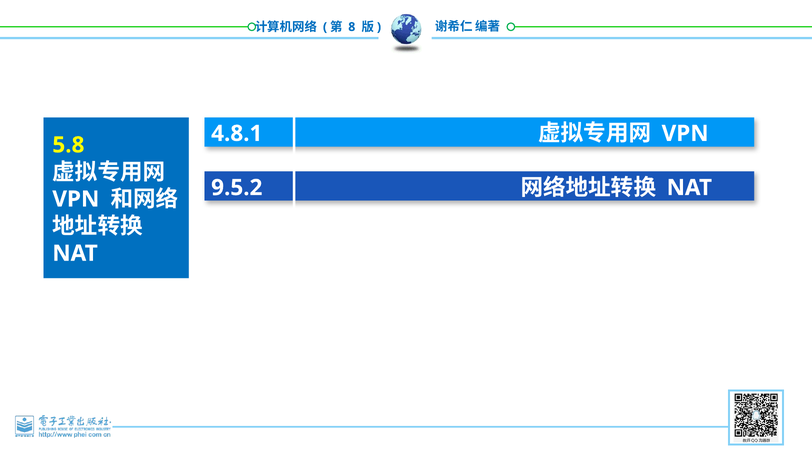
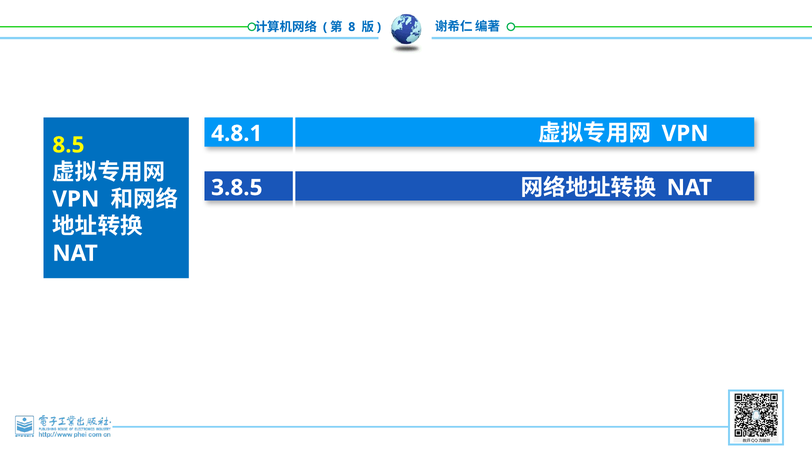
5.8: 5.8 -> 8.5
9.5.2: 9.5.2 -> 3.8.5
